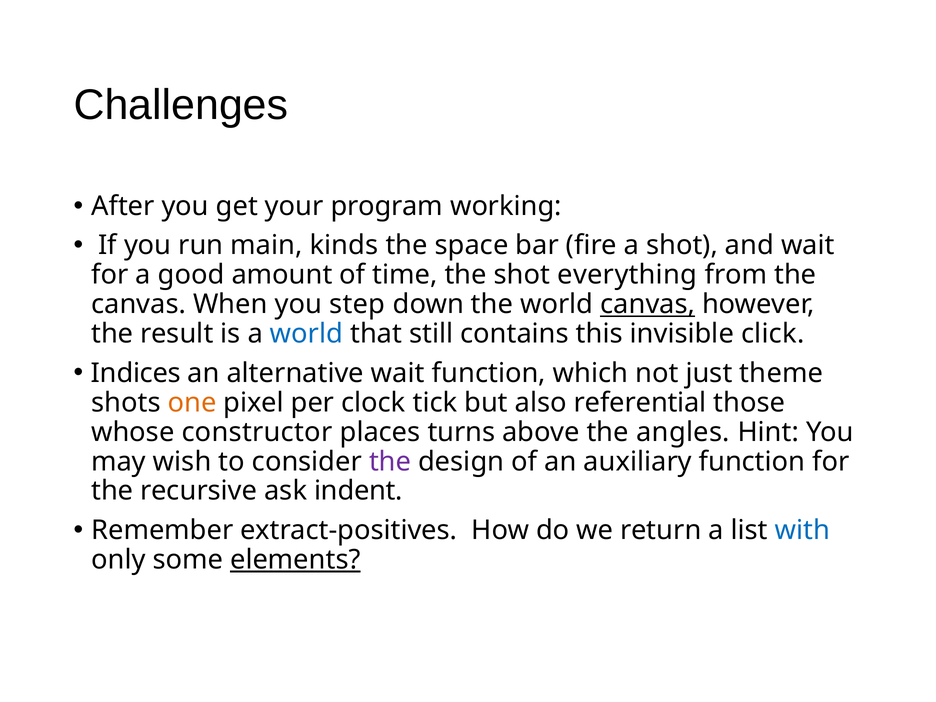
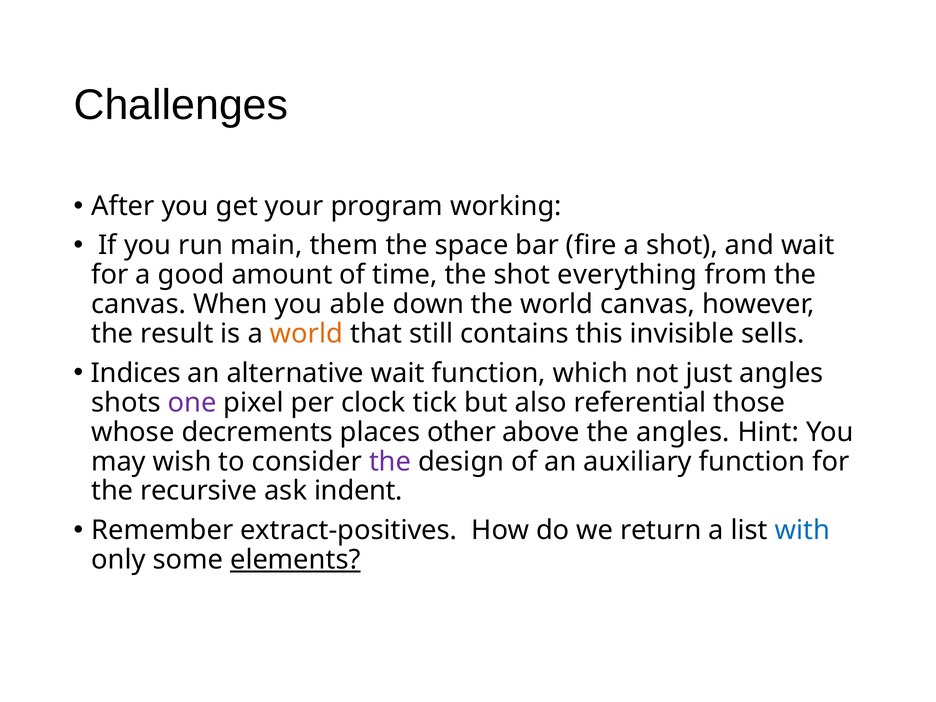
kinds: kinds -> them
step: step -> able
canvas at (648, 304) underline: present -> none
world at (306, 334) colour: blue -> orange
click: click -> sells
just theme: theme -> angles
one colour: orange -> purple
constructor: constructor -> decrements
turns: turns -> other
